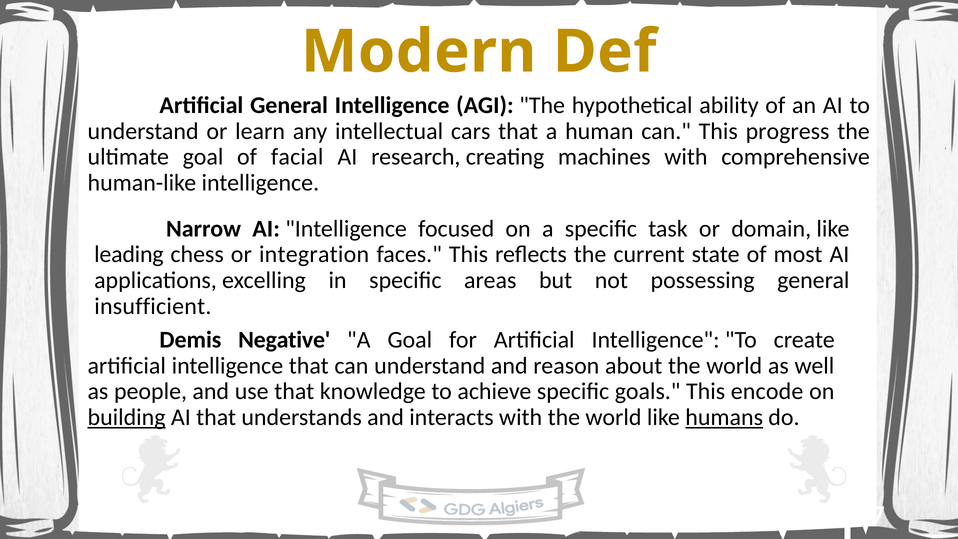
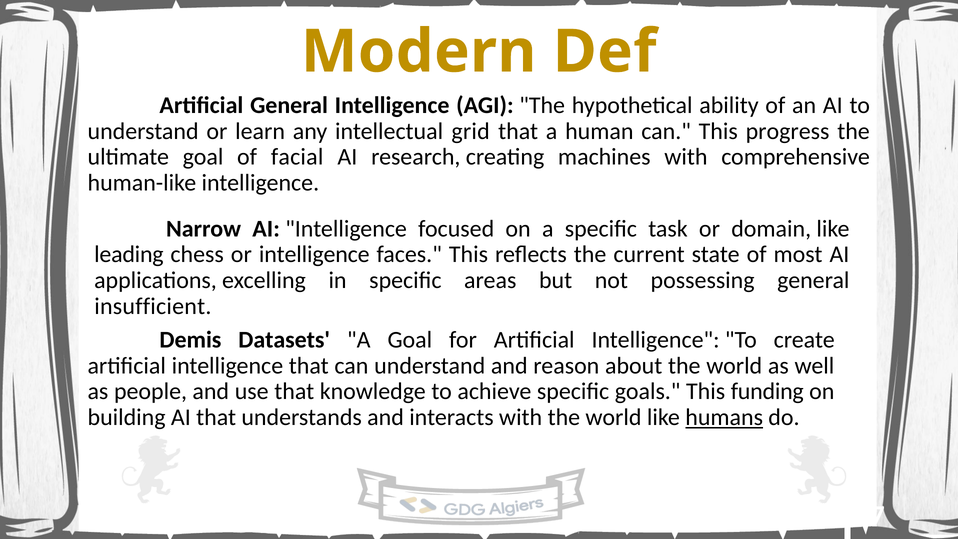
cars: cars -> grid
or integration: integration -> intelligence
Negative: Negative -> Datasets
encode: encode -> funding
building underline: present -> none
